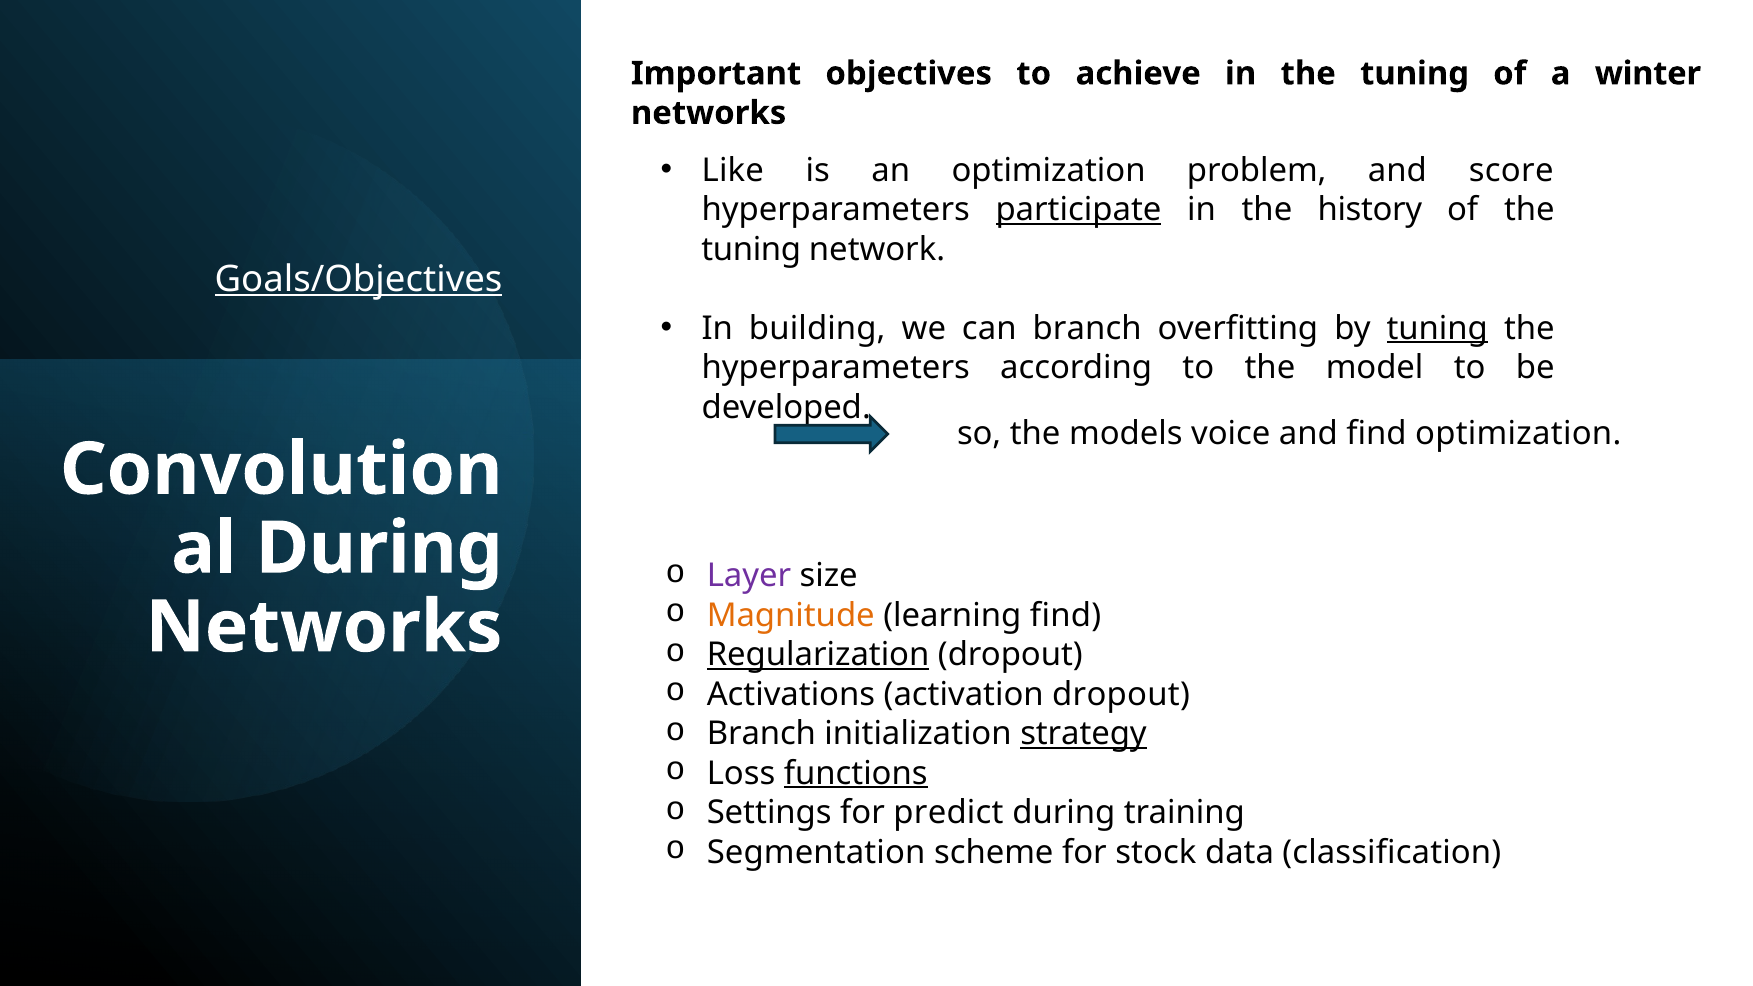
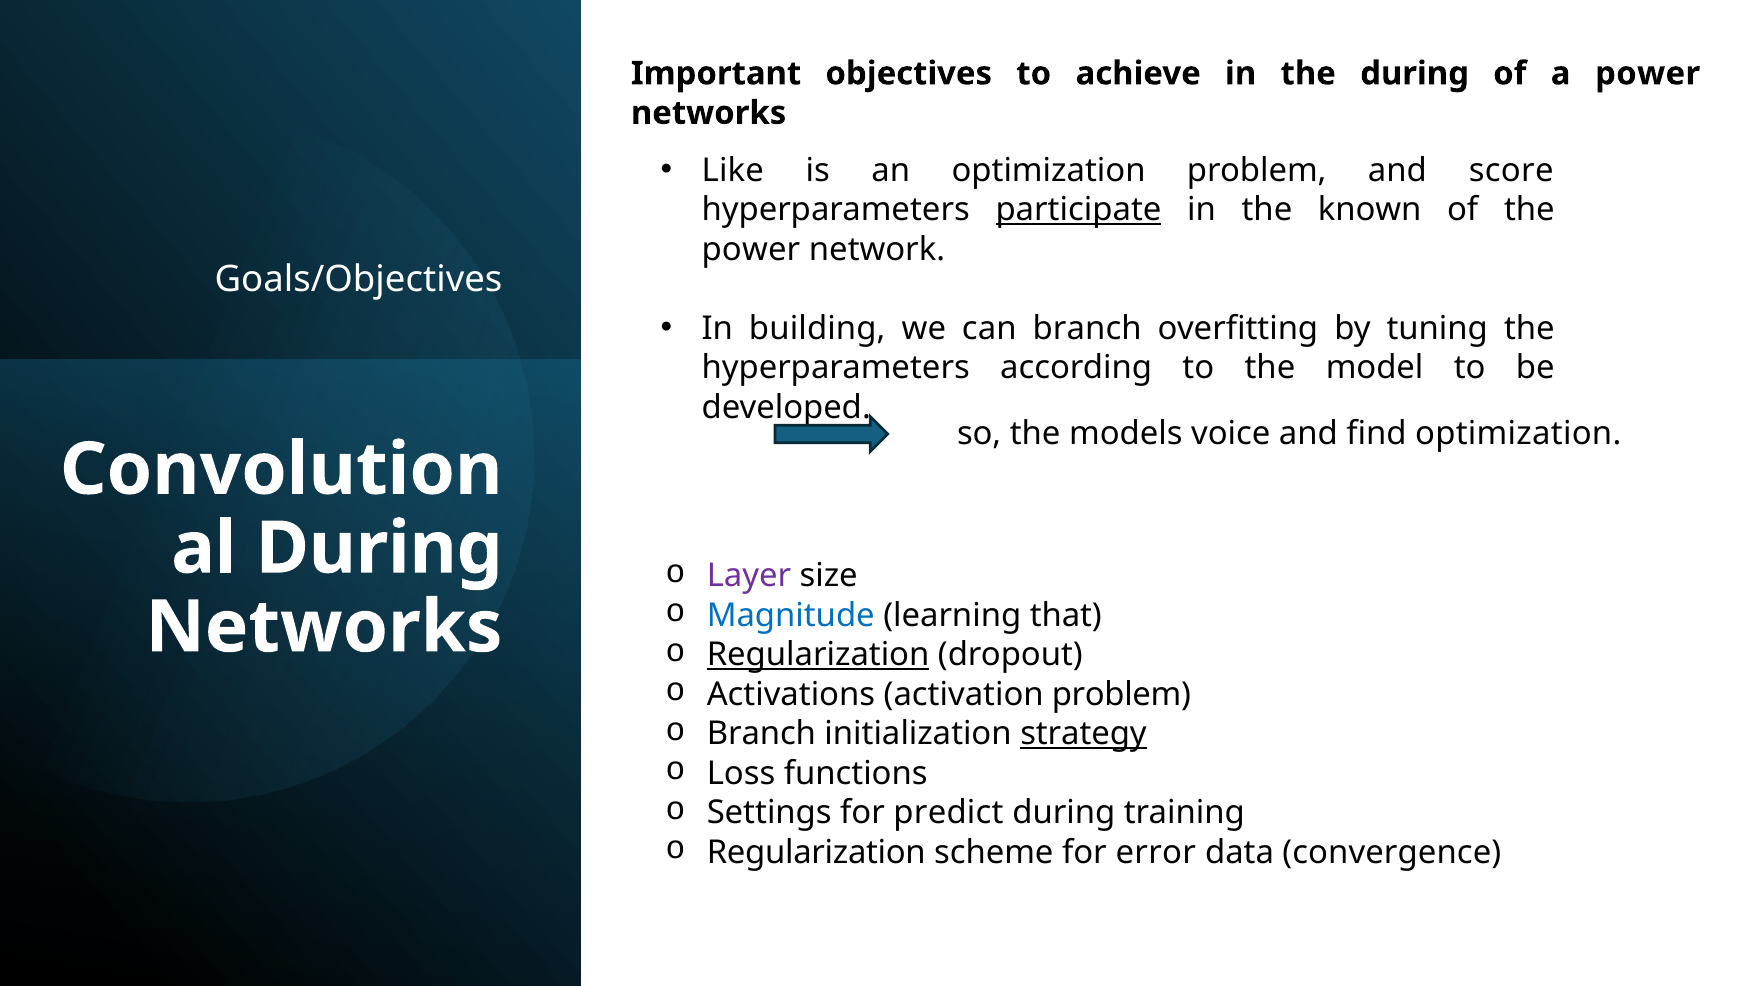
in the tuning: tuning -> during
a winter: winter -> power
history: history -> known
tuning at (751, 249): tuning -> power
Goals/Objectives underline: present -> none
tuning at (1437, 328) underline: present -> none
Magnitude colour: orange -> blue
learning find: find -> that
activation dropout: dropout -> problem
functions underline: present -> none
Segmentation at (816, 852): Segmentation -> Regularization
stock: stock -> error
classification: classification -> convergence
